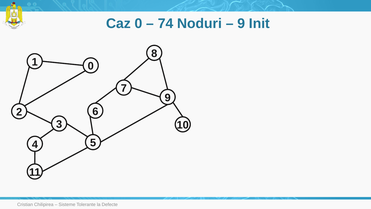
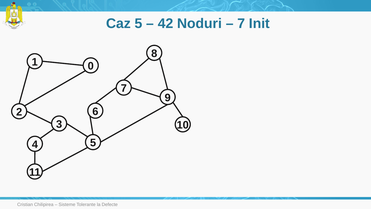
Caz 0: 0 -> 5
74: 74 -> 42
9 at (241, 24): 9 -> 7
